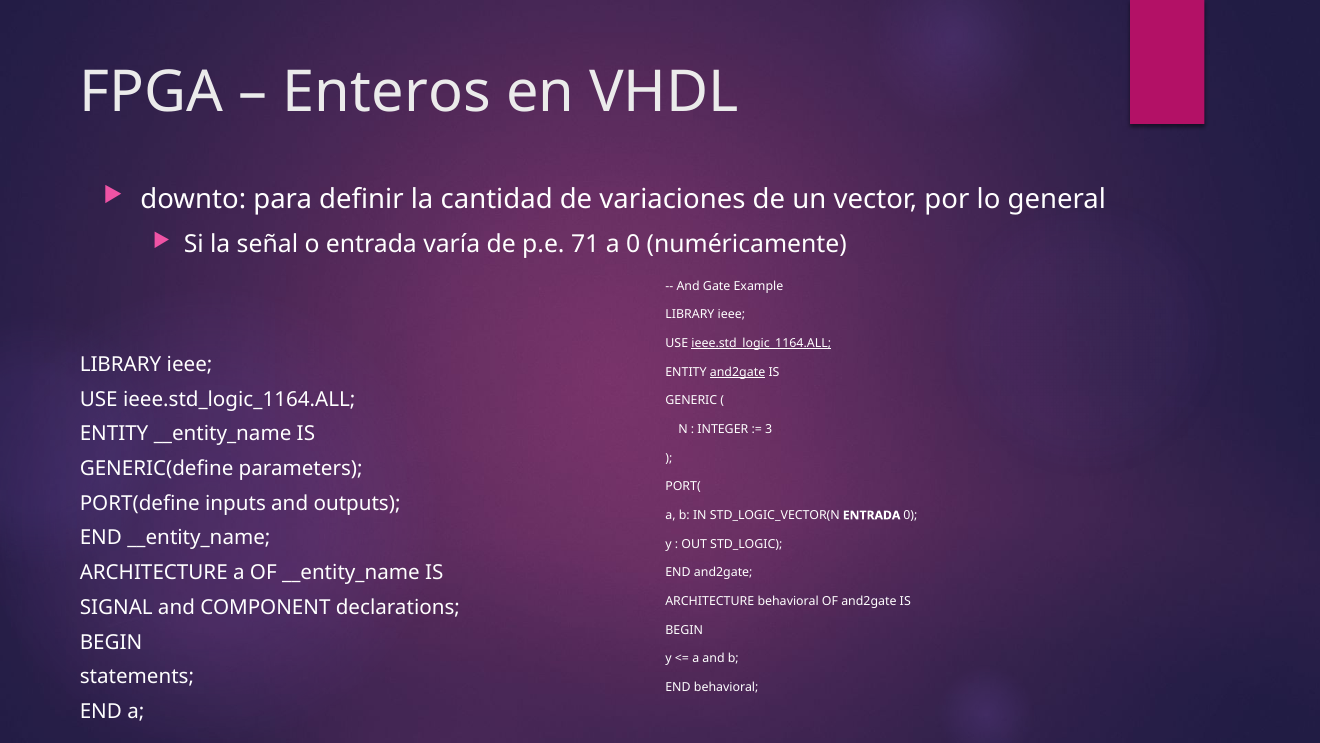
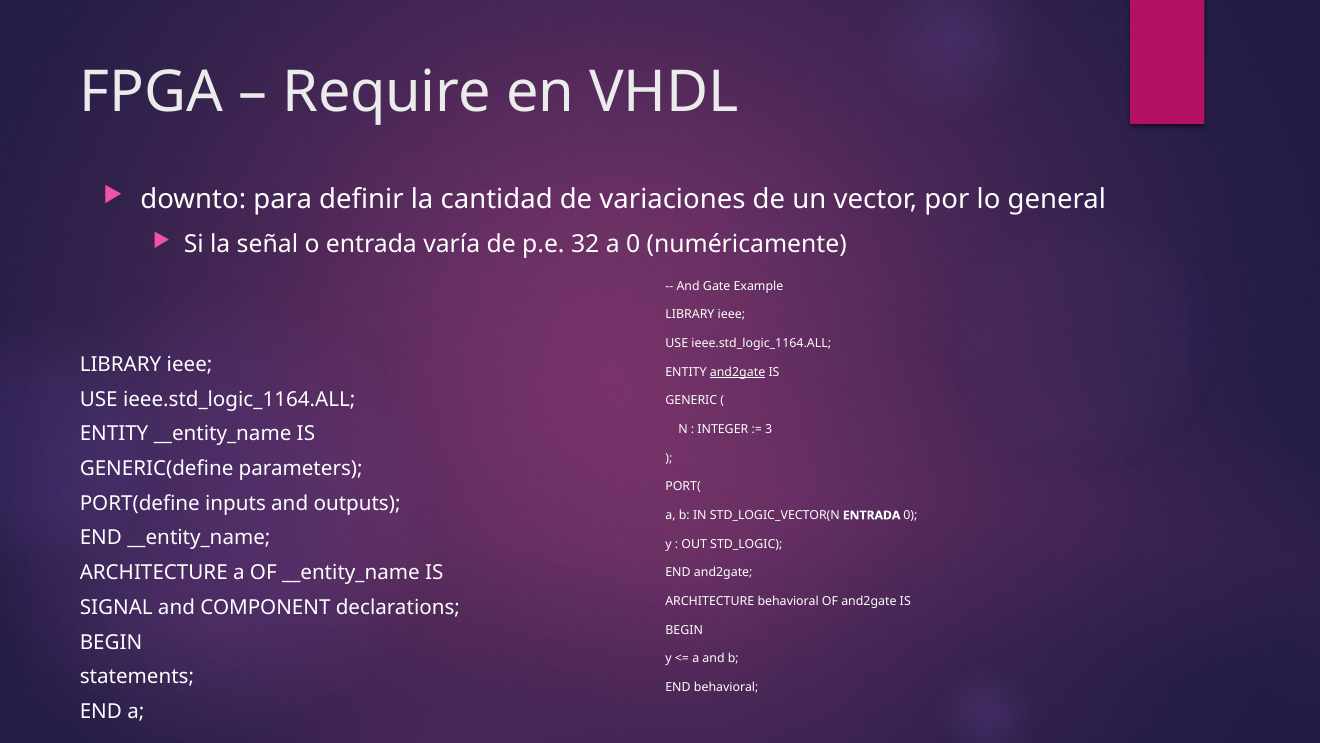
Enteros: Enteros -> Require
71: 71 -> 32
ieee.std_logic_1164.ALL at (761, 343) underline: present -> none
